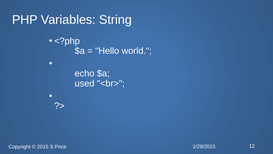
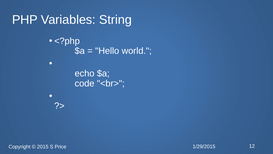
used: used -> code
